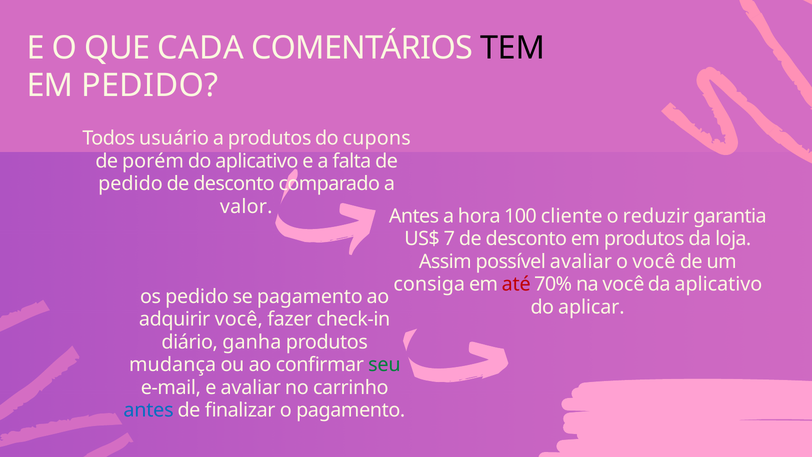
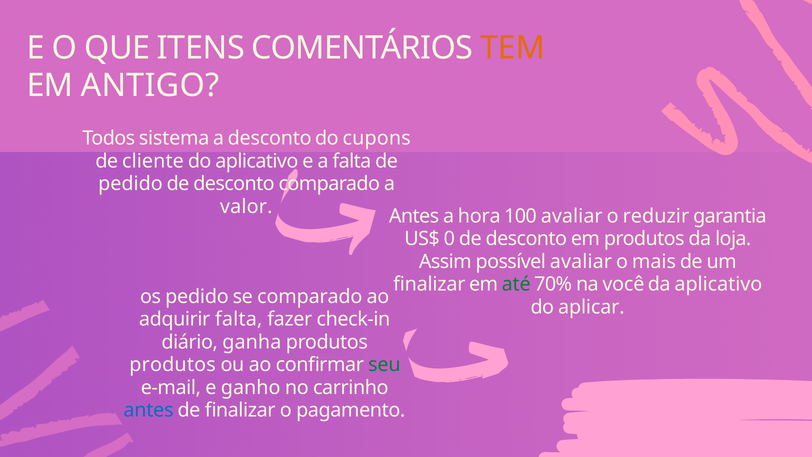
CADA: CADA -> ITENS
TEM colour: black -> orange
EM PEDIDO: PEDIDO -> ANTIGO
usuário: usuário -> sistema
a produtos: produtos -> desconto
porém: porém -> cliente
100 cliente: cliente -> avaliar
7: 7 -> 0
o você: você -> mais
consiga at (429, 284): consiga -> finalizar
até colour: red -> green
se pagamento: pagamento -> comparado
adquirir você: você -> falta
mudança at (173, 365): mudança -> produtos
e avaliar: avaliar -> ganho
